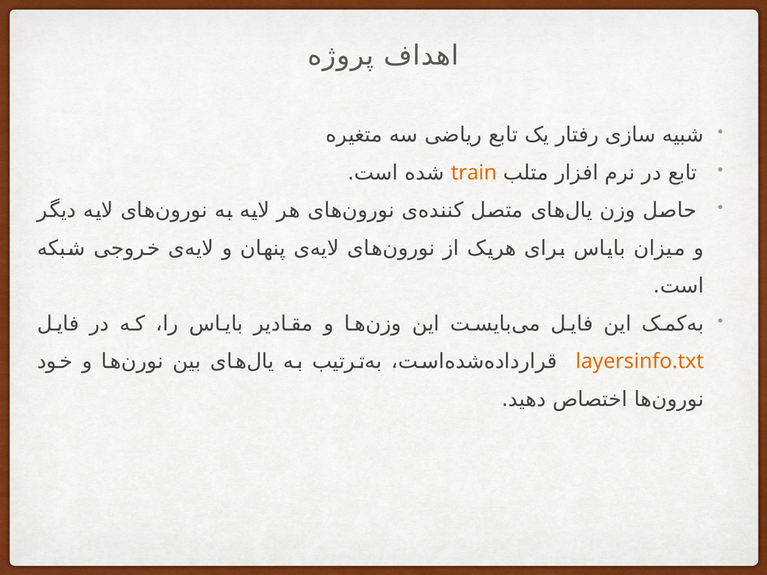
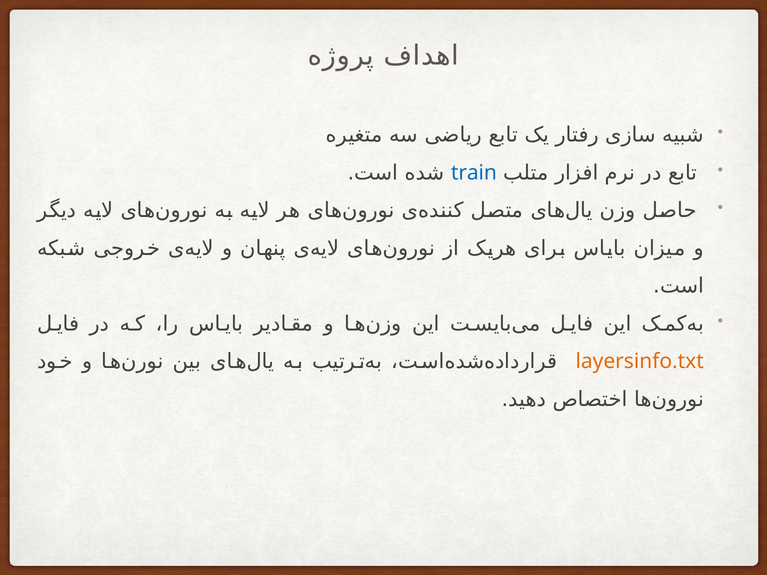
train colour: orange -> blue
